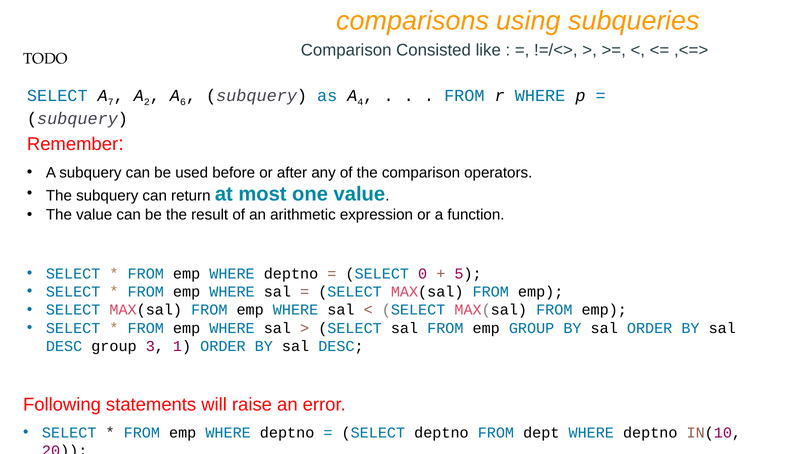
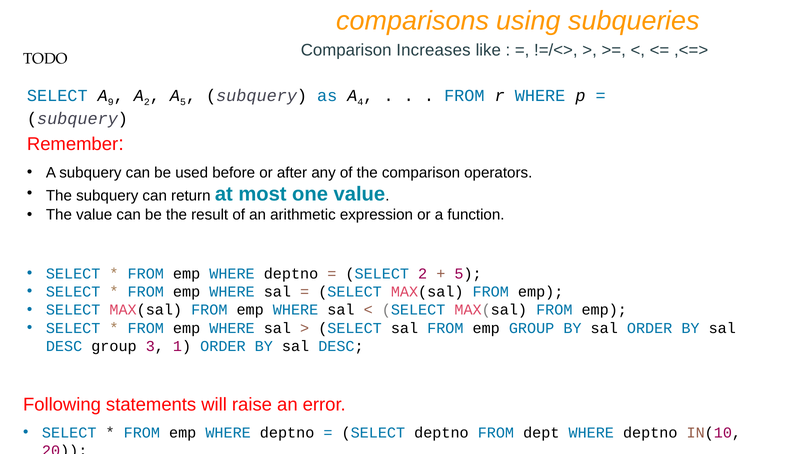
Consisted: Consisted -> Increases
7: 7 -> 9
A 6: 6 -> 5
SELECT 0: 0 -> 2
